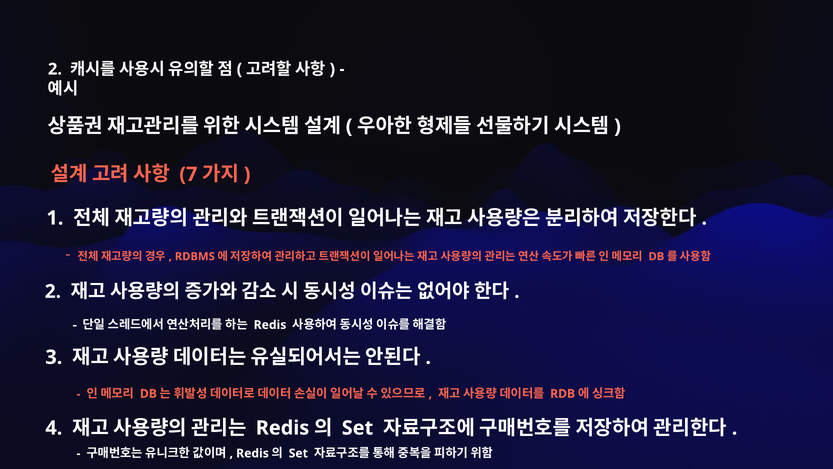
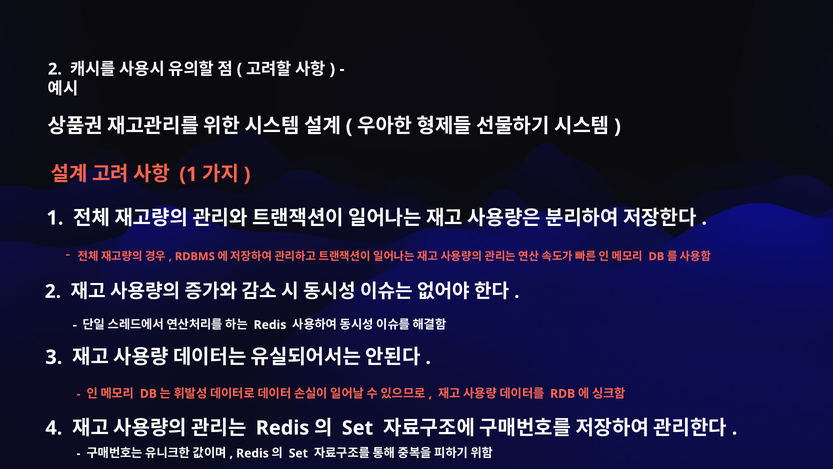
7 at (188, 174): 7 -> 1
